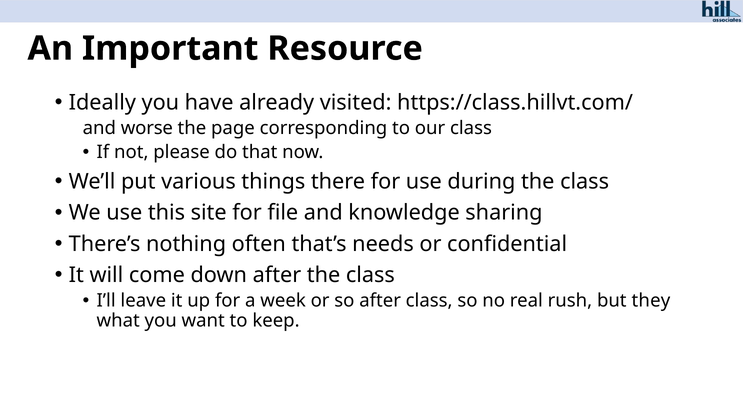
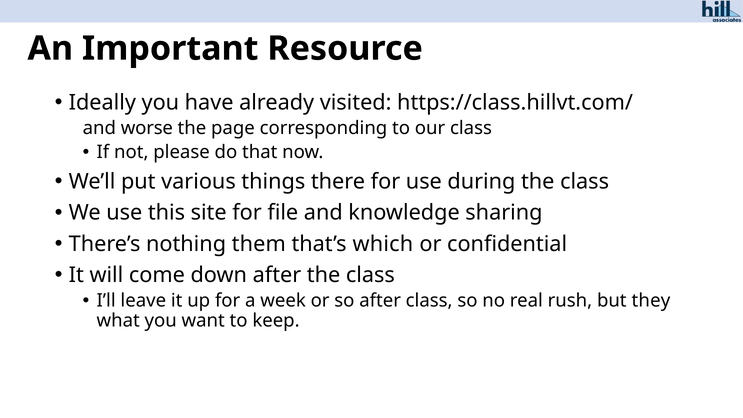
often: often -> them
needs: needs -> which
